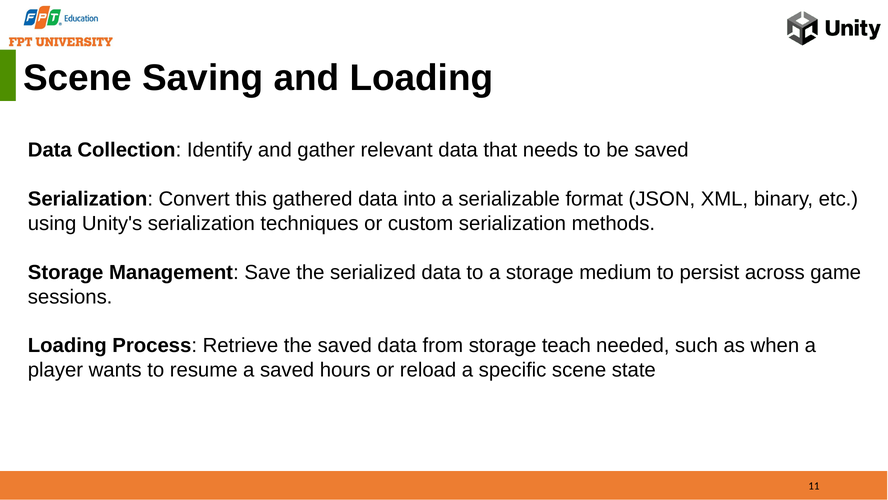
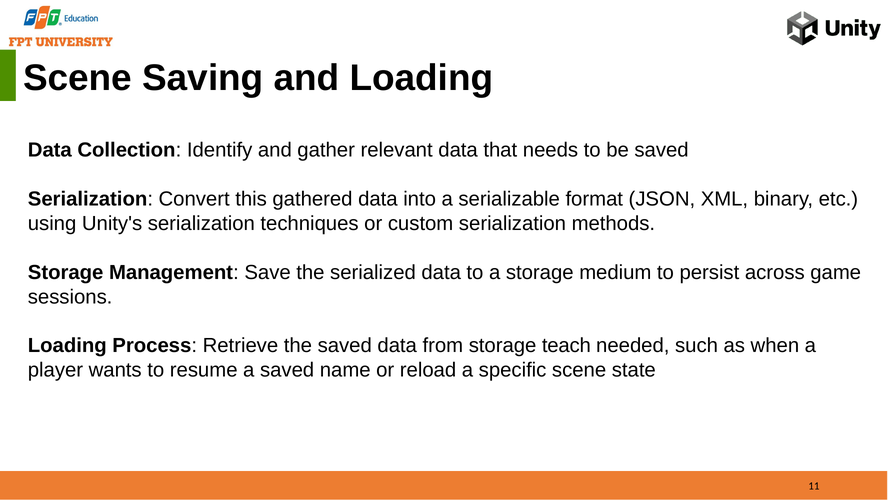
hours: hours -> name
